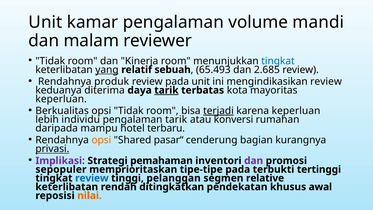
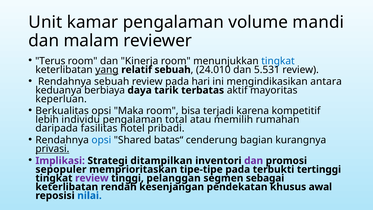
Tidak at (50, 61): Tidak -> Terus
65.493: 65.493 -> 24.010
2.685: 2.685 -> 5.531
Rendahnya produk: produk -> sebuah
pada unit: unit -> hari
mengindikasikan review: review -> antara
diterima: diterima -> berbiaya
tarik at (166, 90) underline: present -> none
kota: kota -> aktif
opsi Tidak: Tidak -> Maka
terjadi underline: present -> none
karena keperluan: keperluan -> kompetitif
pengalaman tarik: tarik -> total
konversi: konversi -> memilih
mampu: mampu -> fasilitas
terbaru: terbaru -> pribadi
opsi at (101, 140) colour: orange -> blue
pasar“: pasar“ -> batas“
pemahaman: pemahaman -> ditampilkan
review at (92, 178) colour: blue -> purple
relative: relative -> sebagai
ditingkatkan: ditingkatkan -> kesenjangan
nilai colour: orange -> blue
